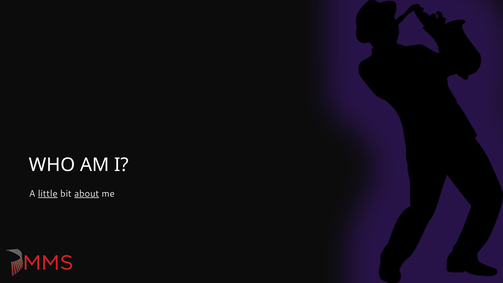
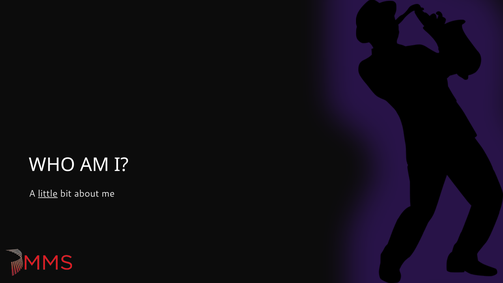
about underline: present -> none
